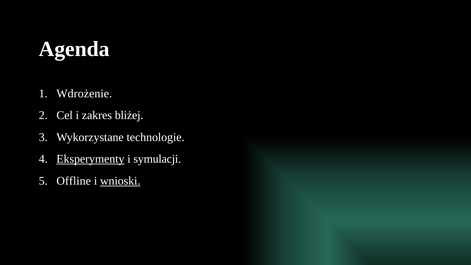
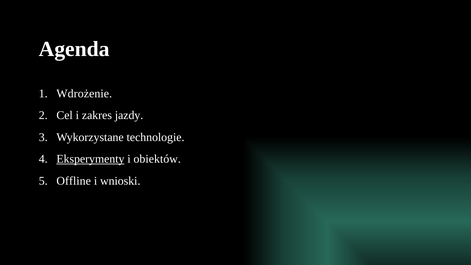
bliżej: bliżej -> jazdy
symulacji: symulacji -> obiektów
wnioski underline: present -> none
